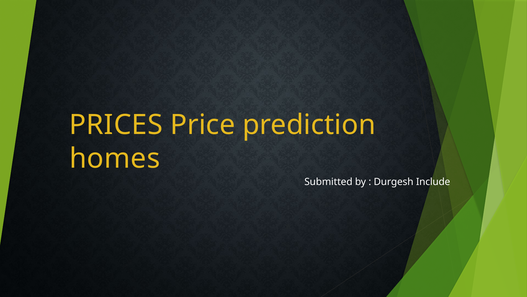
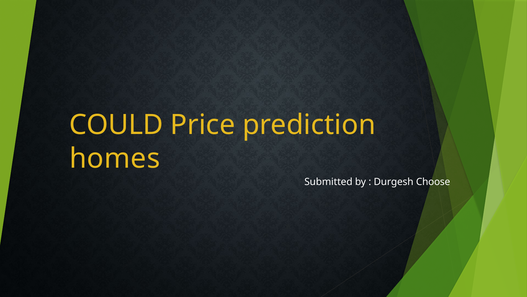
PRICES: PRICES -> COULD
Include: Include -> Choose
